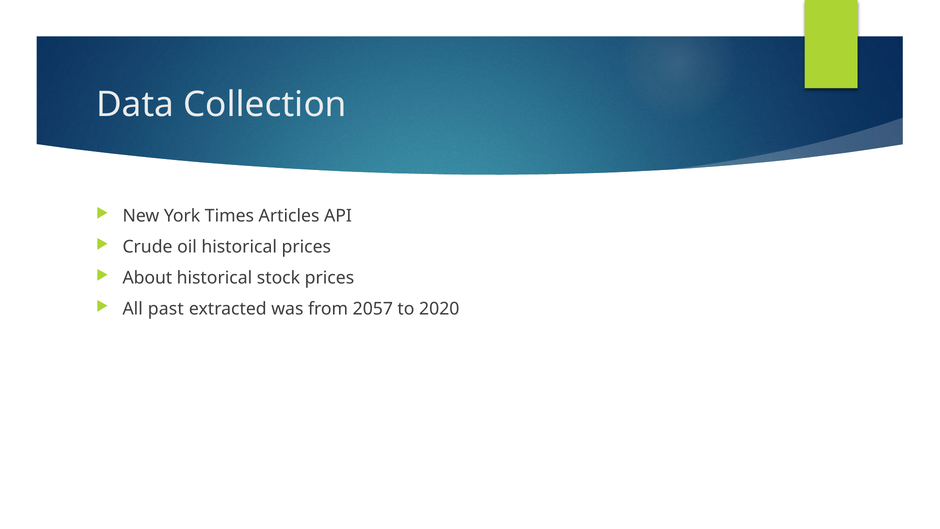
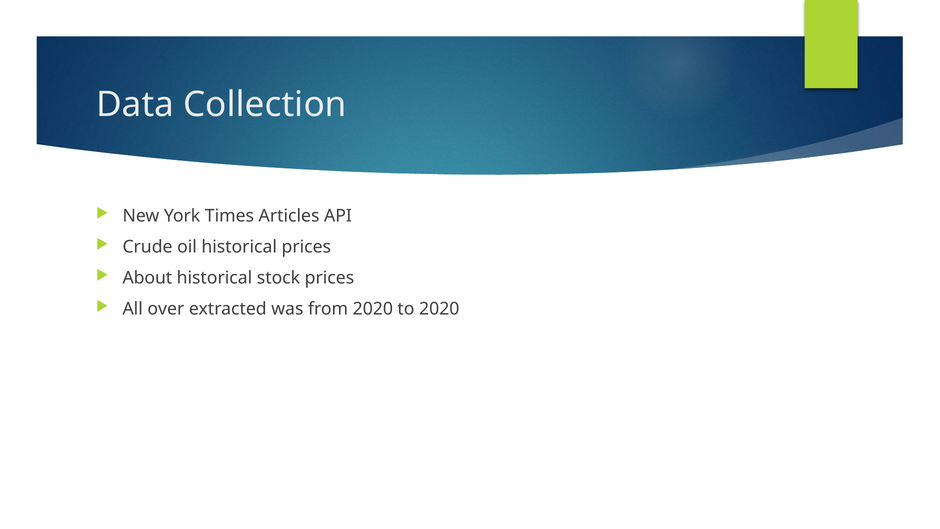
past: past -> over
from 2057: 2057 -> 2020
